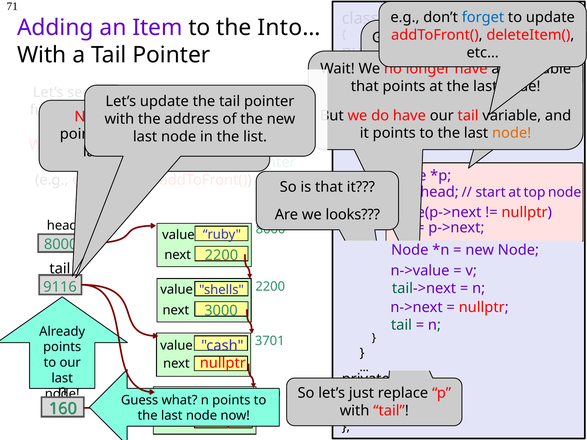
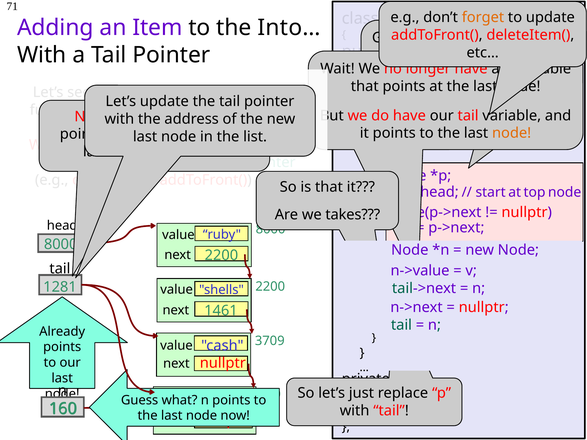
forget colour: blue -> orange
looks: looks -> takes
9116: 9116 -> 1281
3000: 3000 -> 1461
3701: 3701 -> 3709
